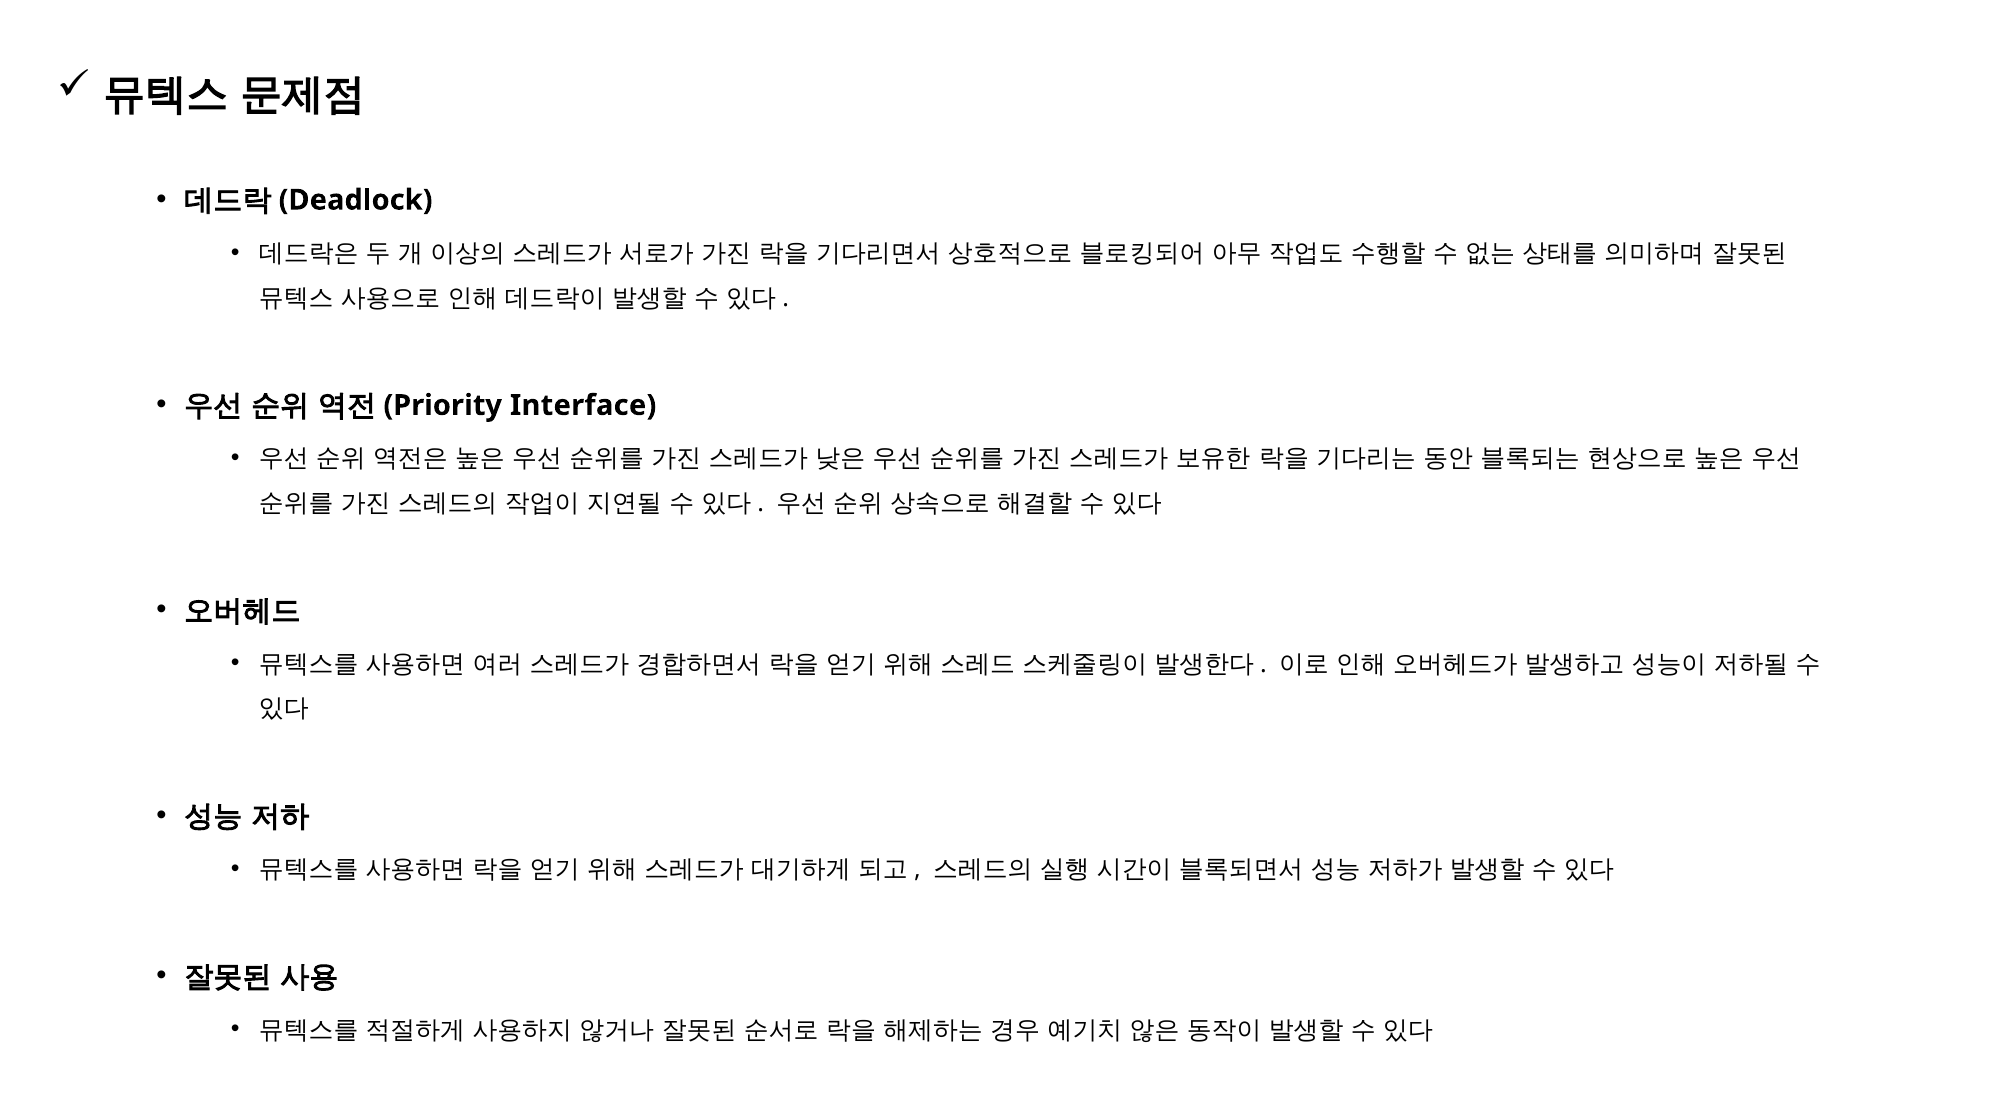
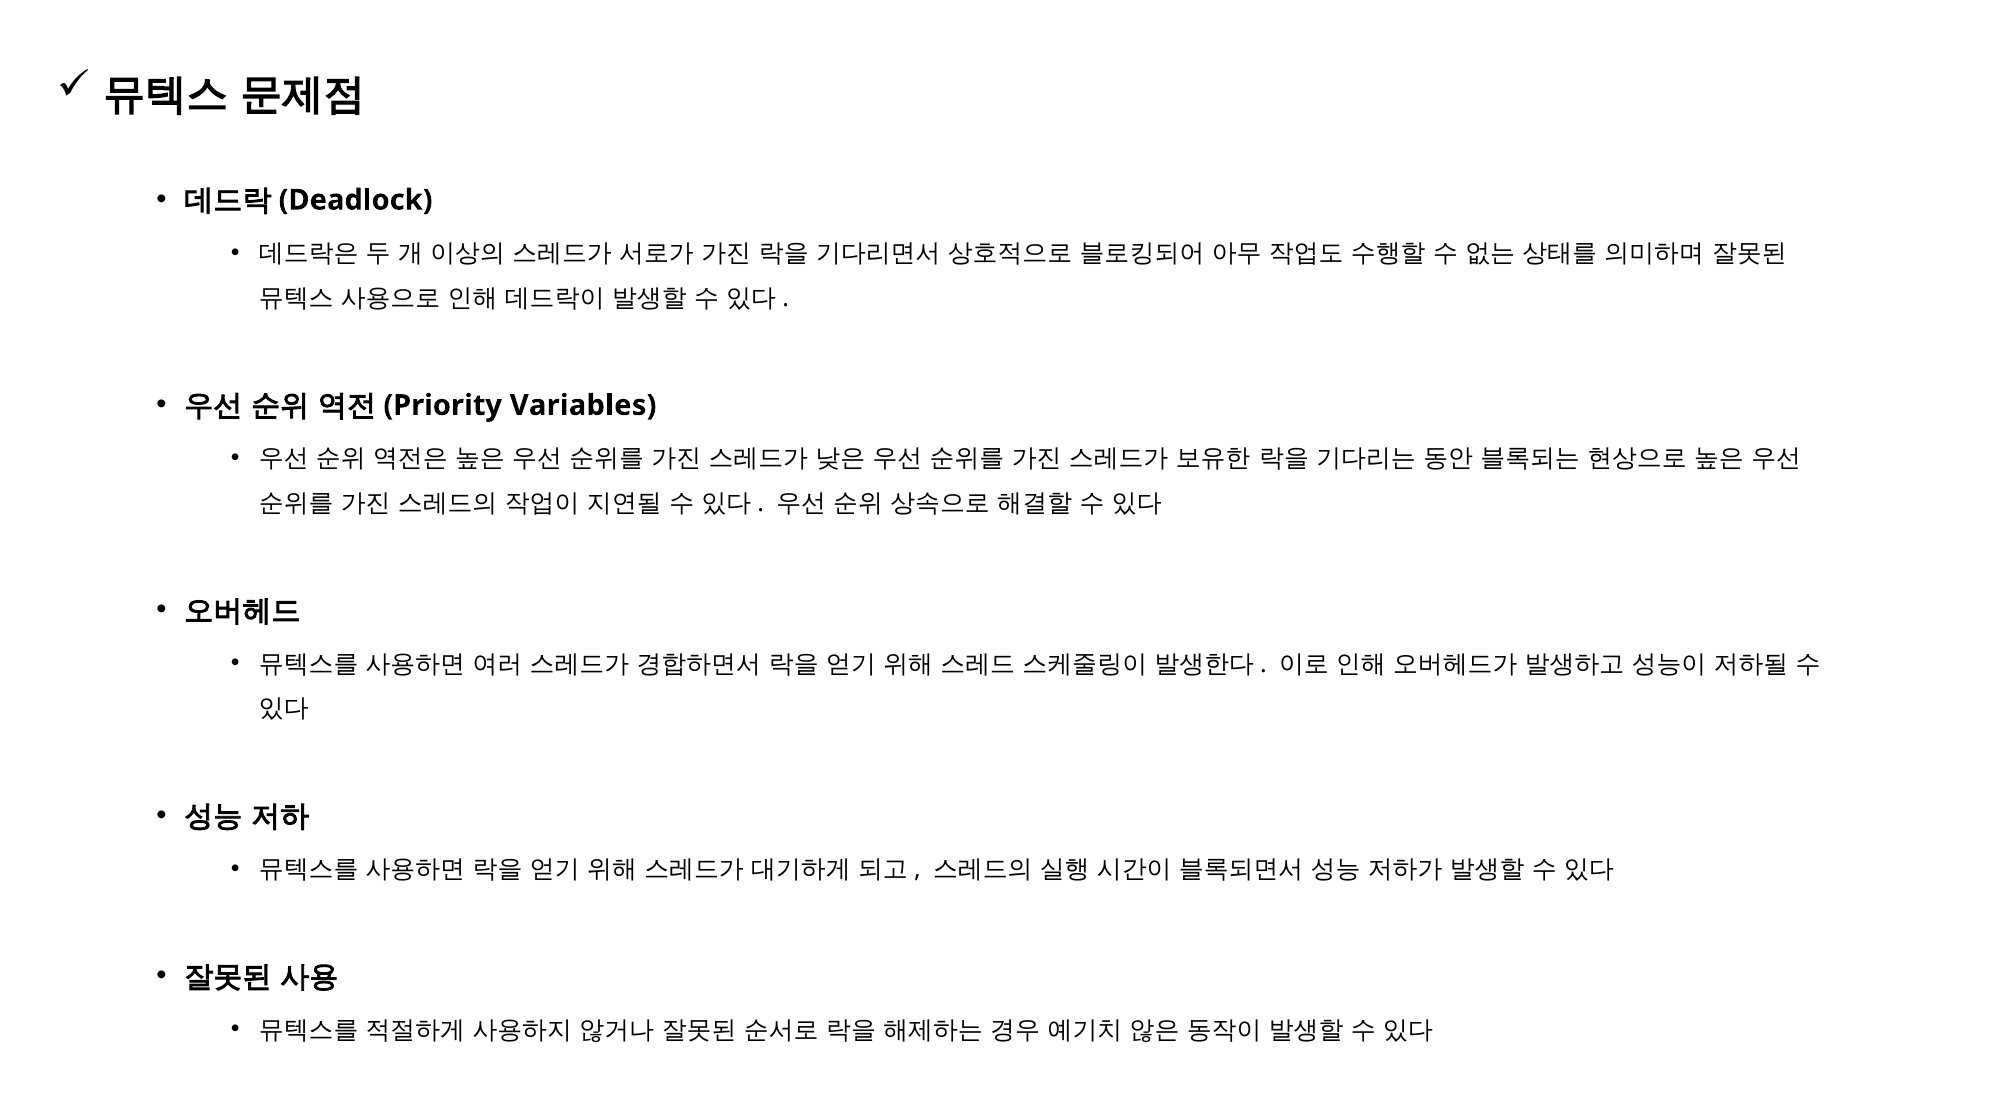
Interface: Interface -> Variables
